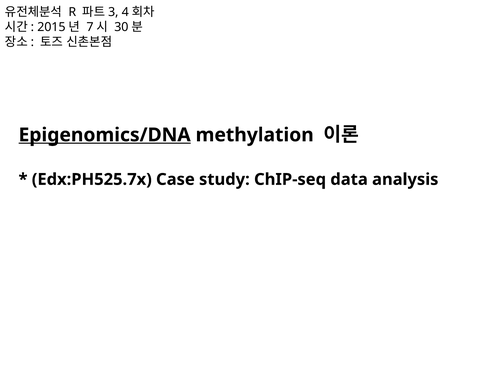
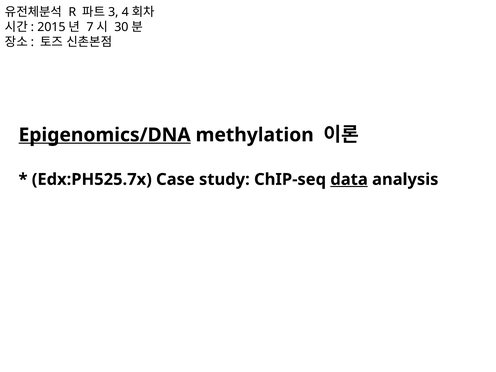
data underline: none -> present
